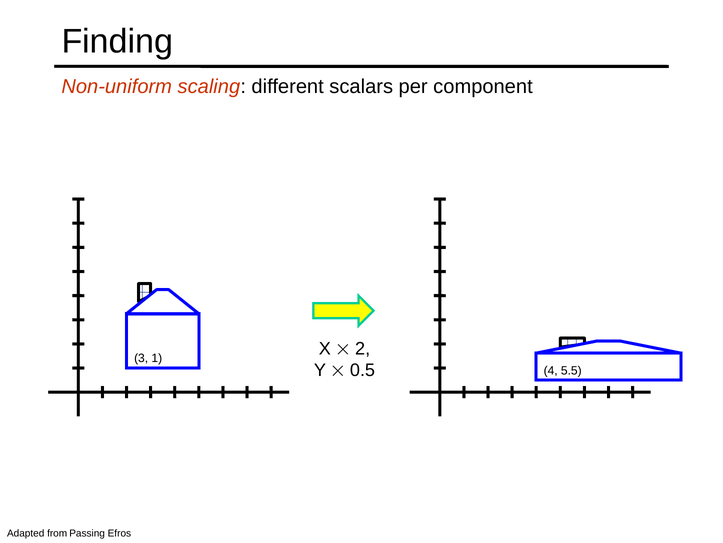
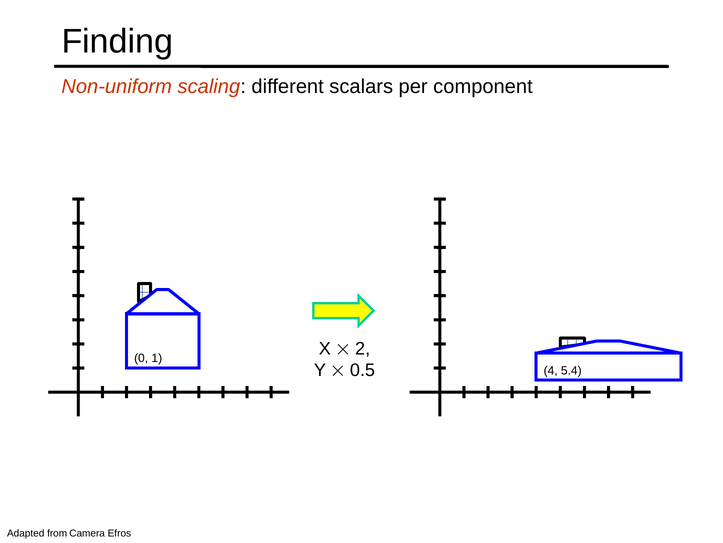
3: 3 -> 0
5.5: 5.5 -> 5.4
Passing: Passing -> Camera
